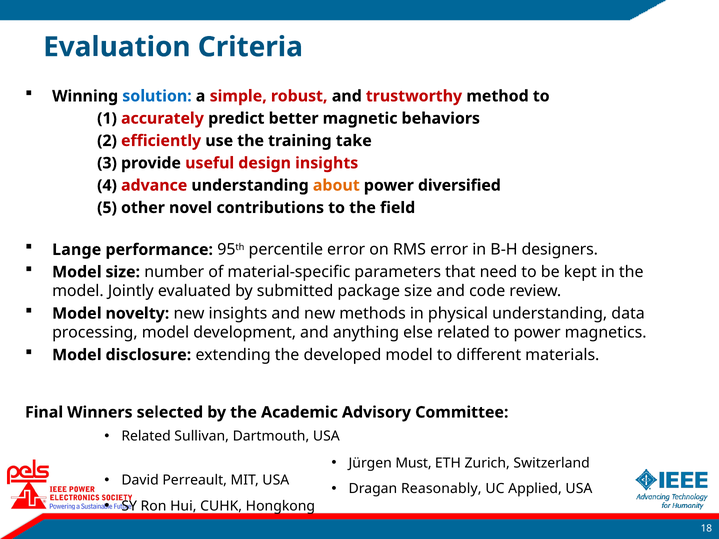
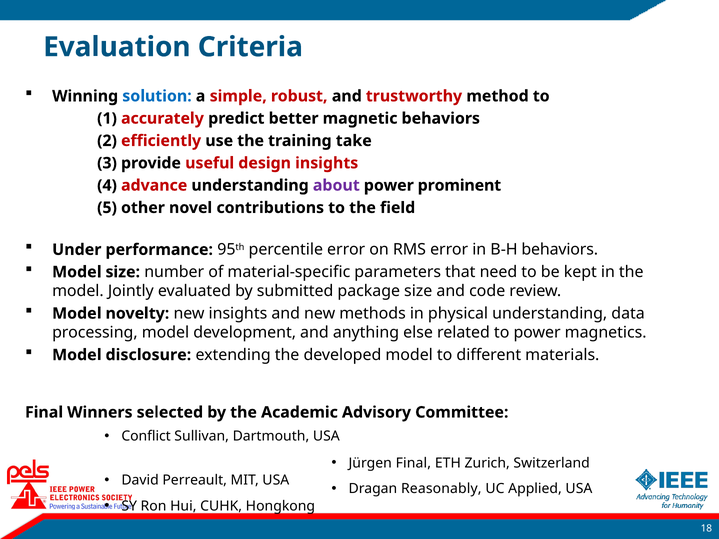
about colour: orange -> purple
diversified: diversified -> prominent
Lange: Lange -> Under
B-H designers: designers -> behaviors
Related at (146, 437): Related -> Conflict
Jürgen Must: Must -> Final
